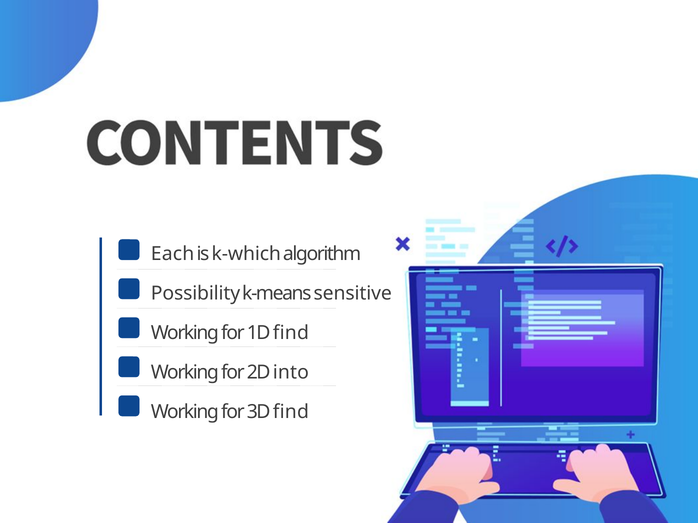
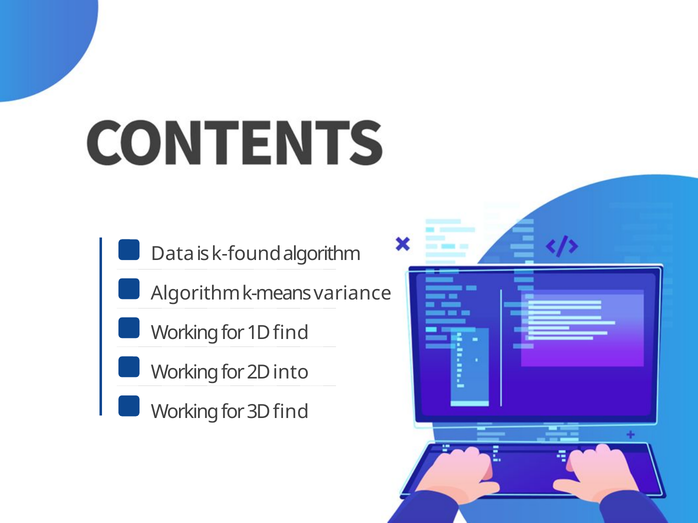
Each: Each -> Data
k-which: k-which -> k-found
Possibility at (196, 294): Possibility -> Algorithm
sensitive: sensitive -> variance
